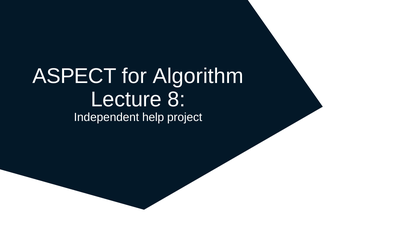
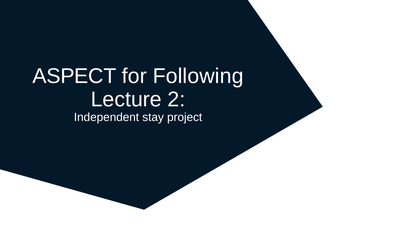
Algorithm: Algorithm -> Following
8: 8 -> 2
help: help -> stay
